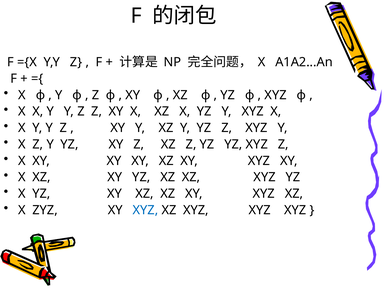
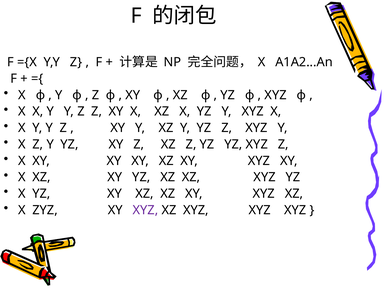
XYZ at (145, 210) colour: blue -> purple
